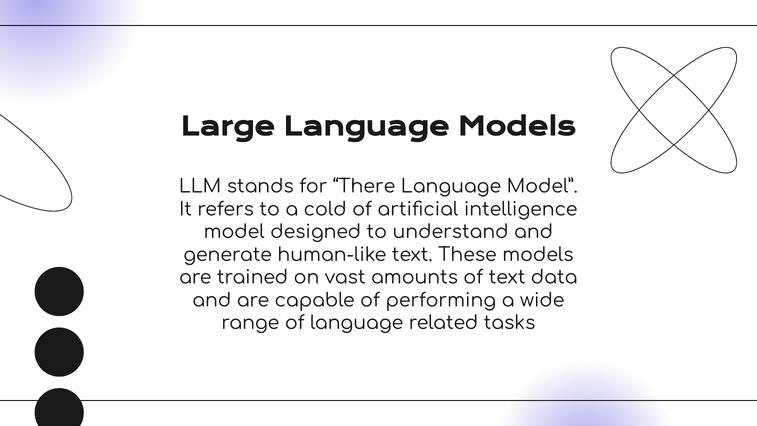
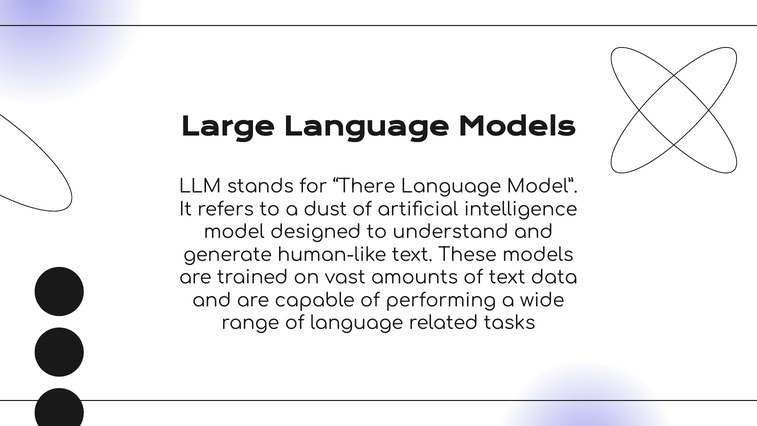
cold: cold -> dust
